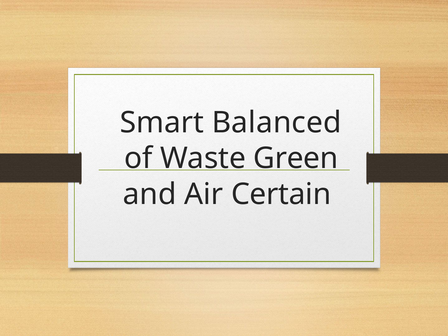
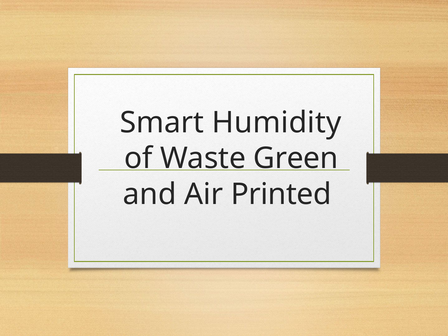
Balanced: Balanced -> Humidity
Certain: Certain -> Printed
